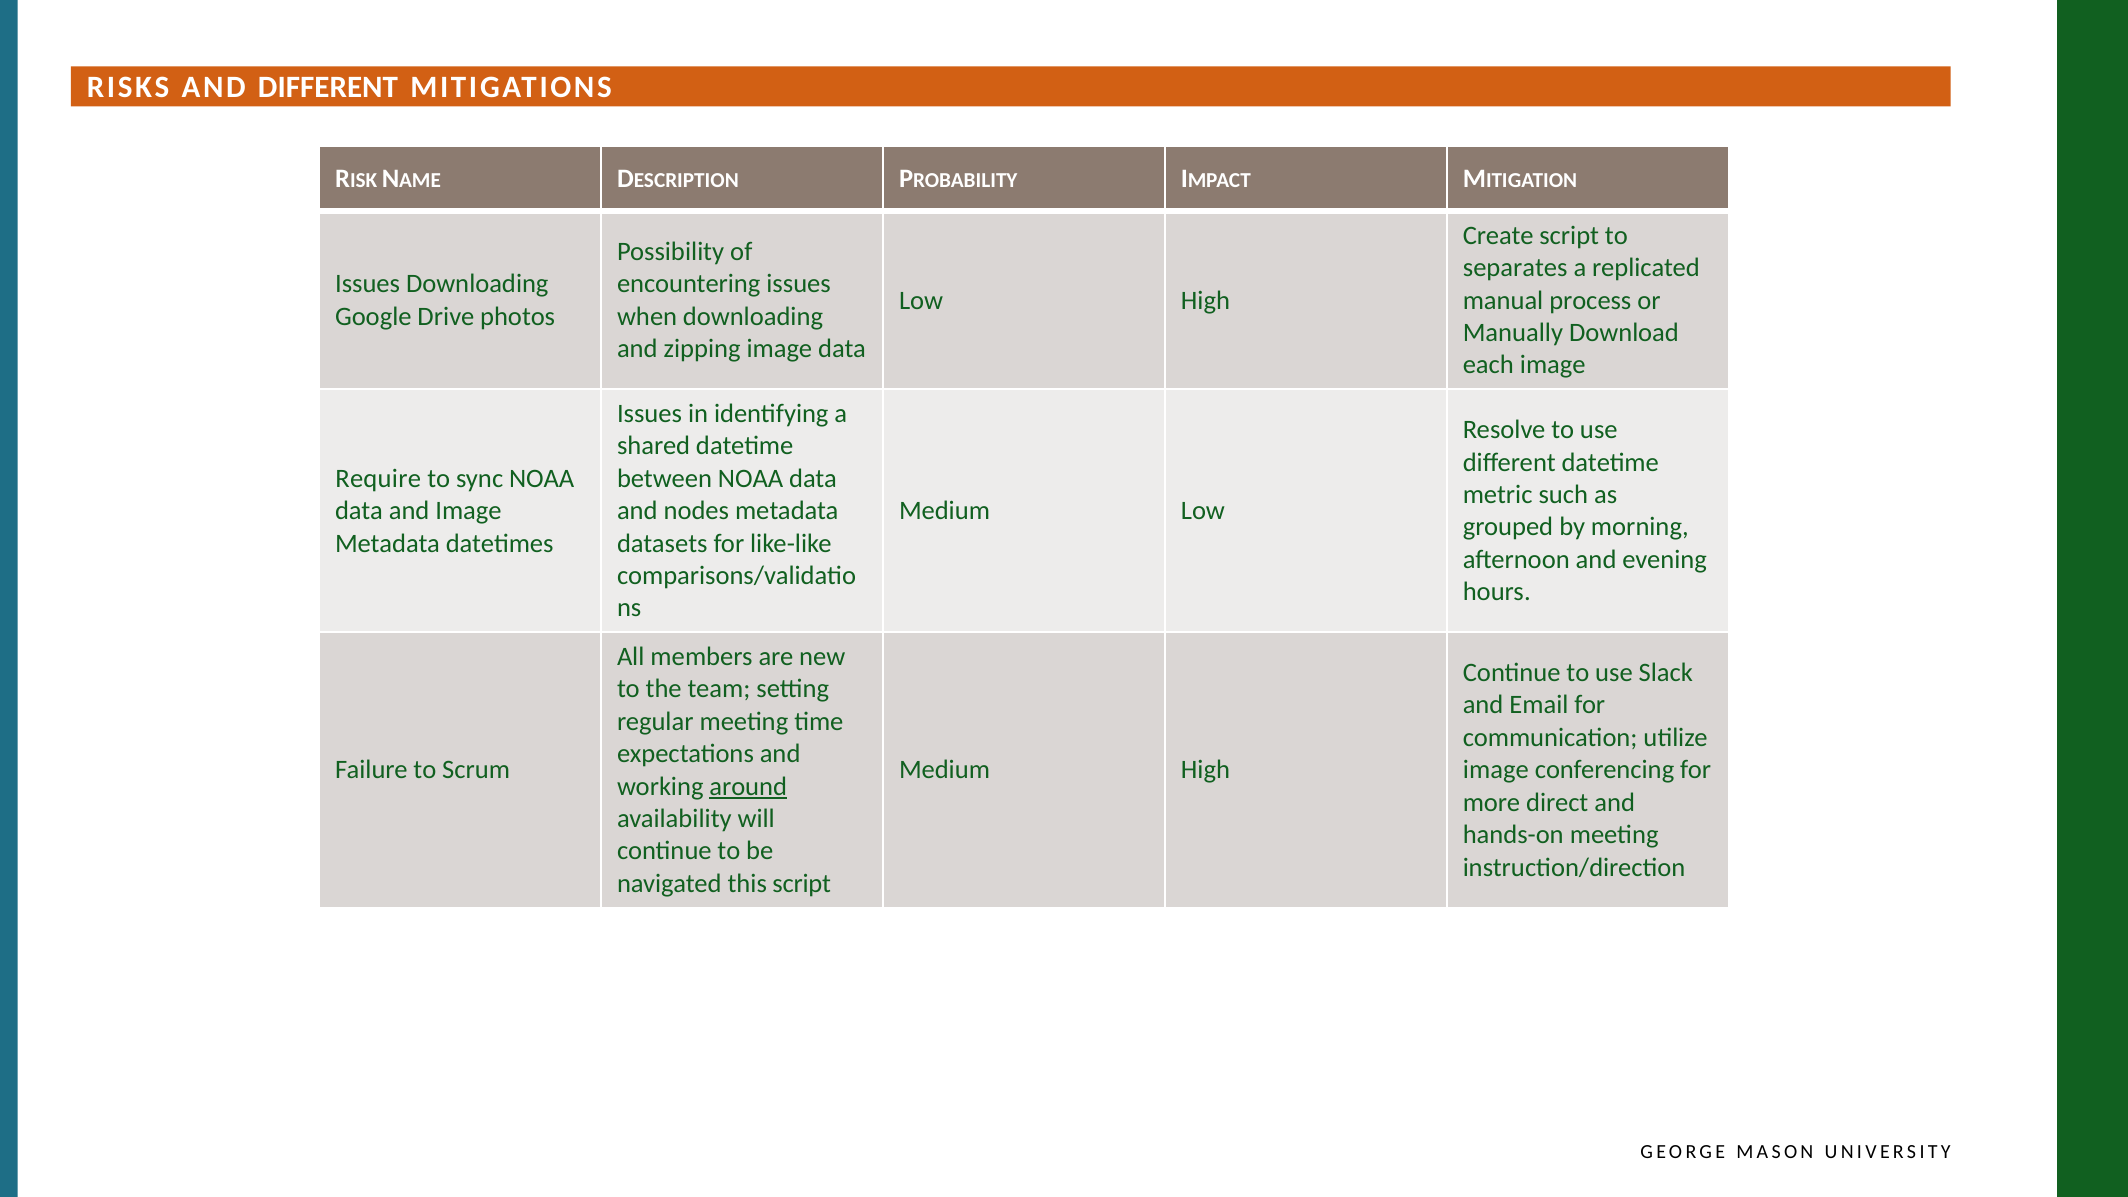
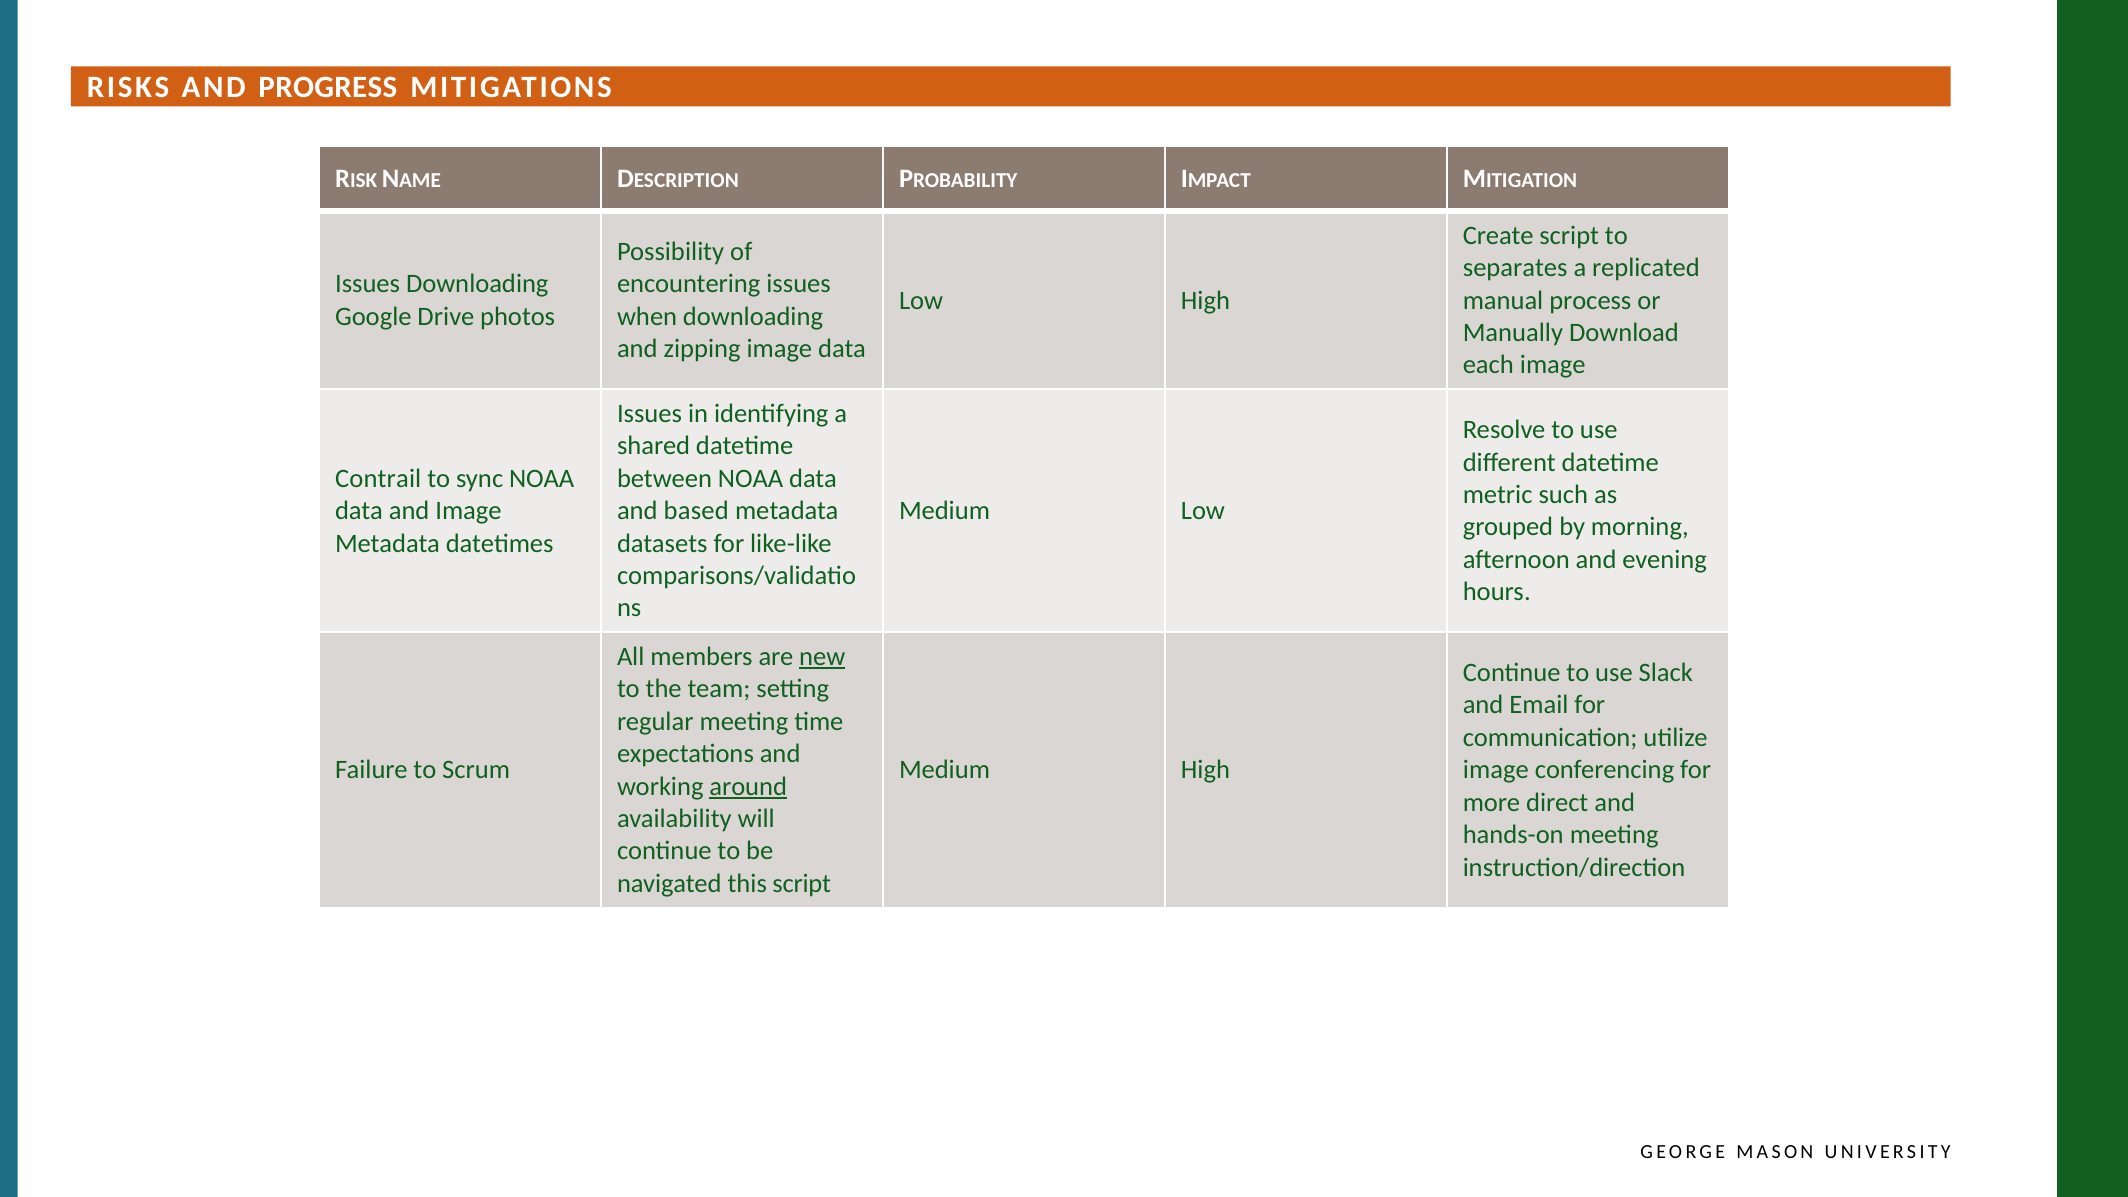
AND DIFFERENT: DIFFERENT -> PROGRESS
Require: Require -> Contrail
nodes: nodes -> based
new underline: none -> present
